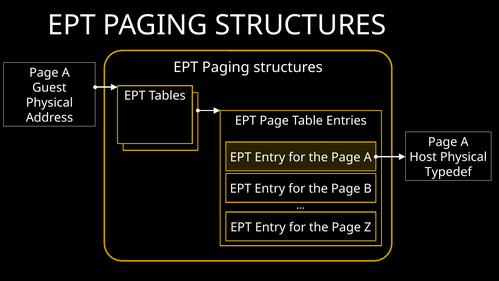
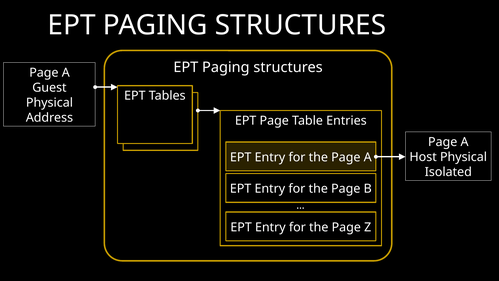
Typedef: Typedef -> Isolated
